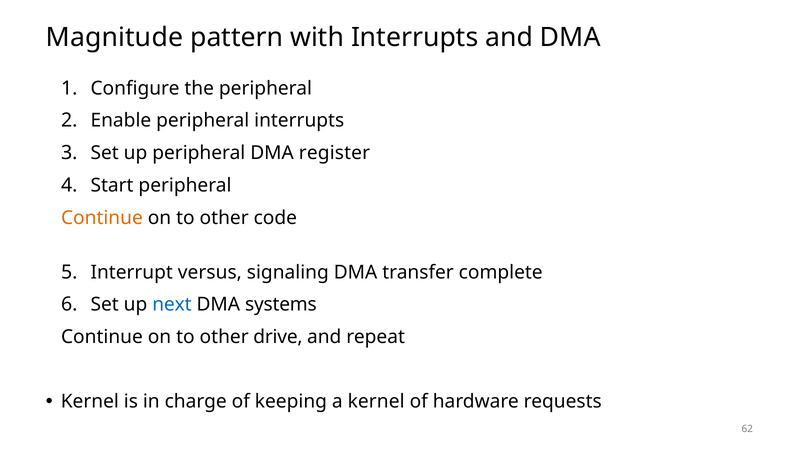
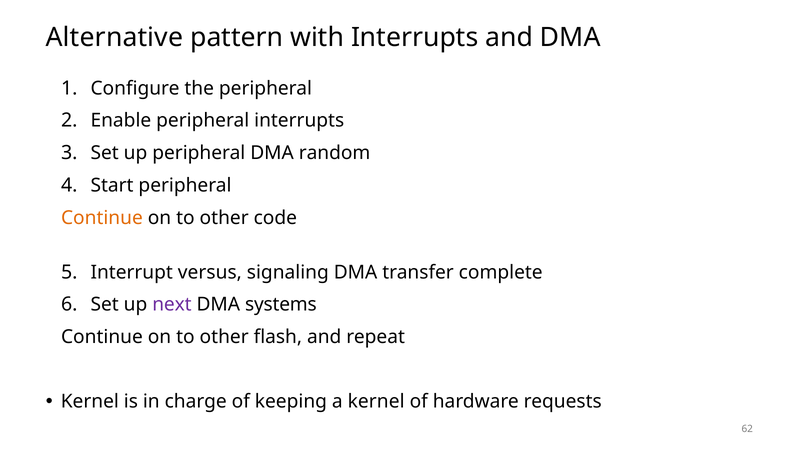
Magnitude: Magnitude -> Alternative
register: register -> random
next colour: blue -> purple
drive: drive -> flash
